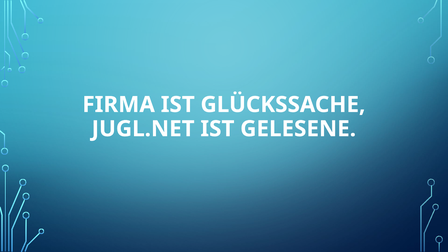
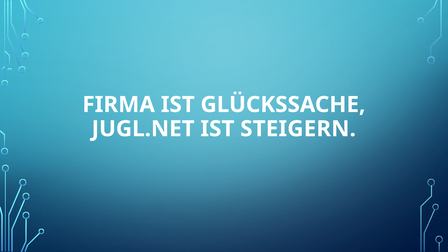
GELESENE: GELESENE -> STEIGERN
